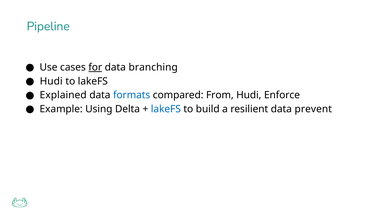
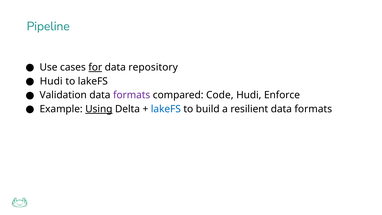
branching: branching -> repository
Explained: Explained -> Validation
formats at (132, 95) colour: blue -> purple
From: From -> Code
Using underline: none -> present
resilient data prevent: prevent -> formats
